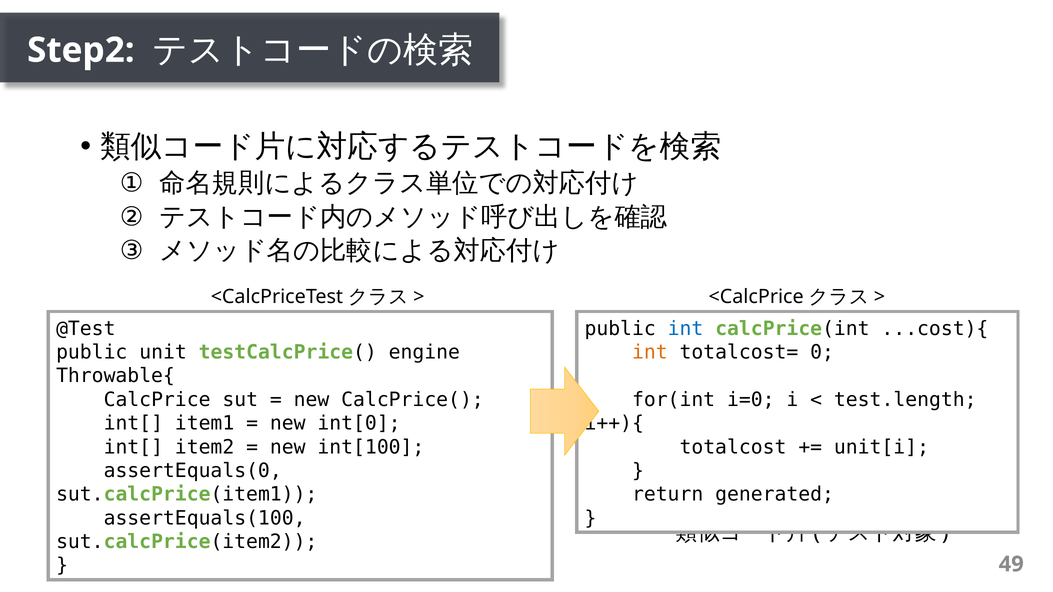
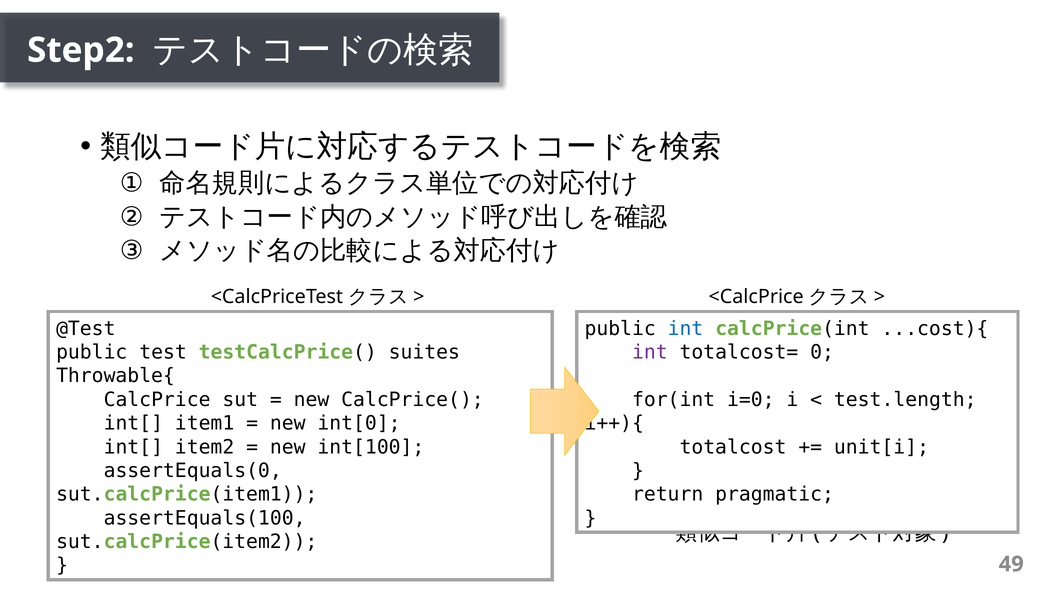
unit: unit -> test
engine: engine -> suites
int at (650, 352) colour: orange -> purple
generated: generated -> pragmatic
